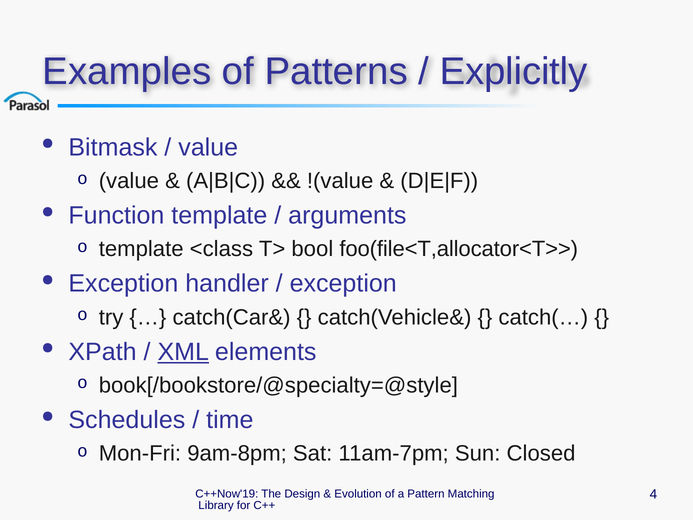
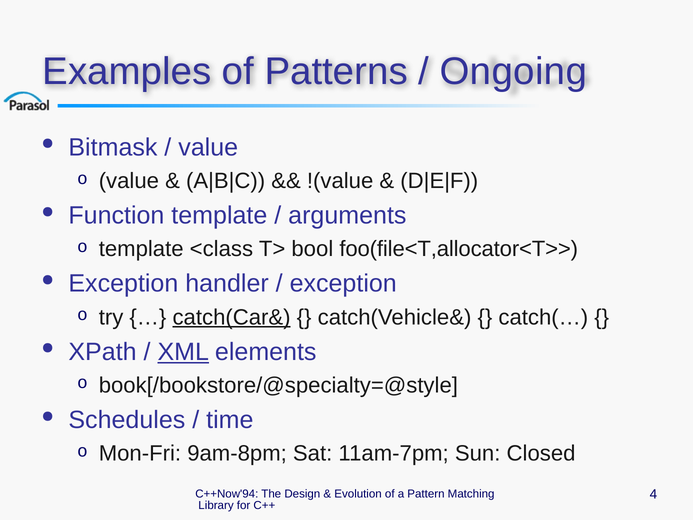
Explicitly: Explicitly -> Ongoing
catch(Car& underline: none -> present
C++Now'19: C++Now'19 -> C++Now'94
